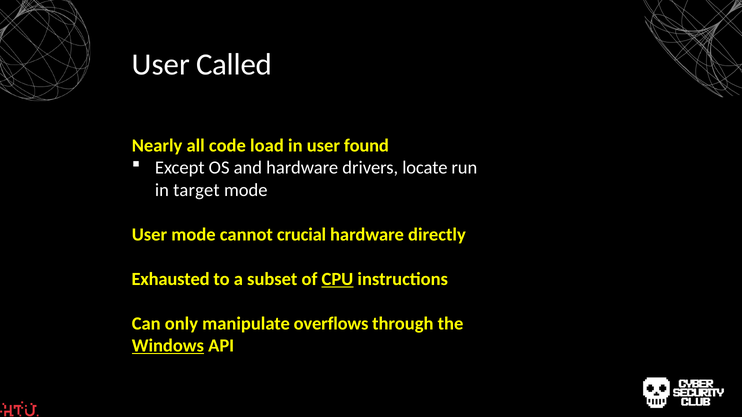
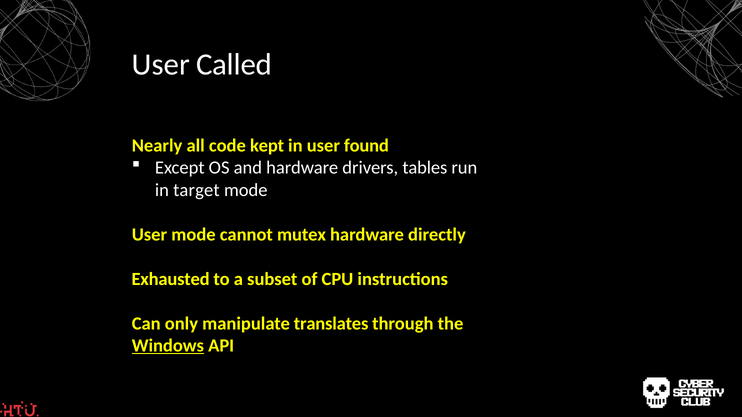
load: load -> kept
locate: locate -> tables
crucial: crucial -> mutex
CPU underline: present -> none
overflows: overflows -> translates
